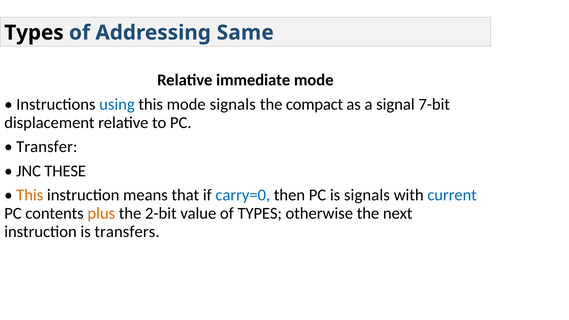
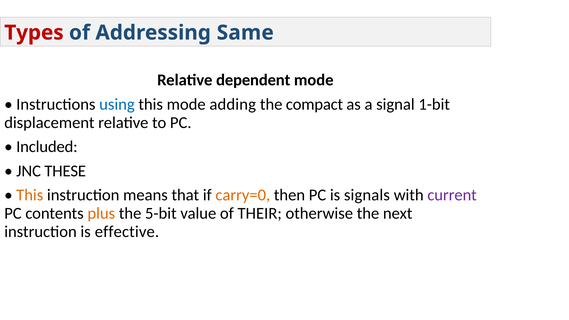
Types at (34, 33) colour: black -> red
immediate: immediate -> dependent
mode signals: signals -> adding
7-bit: 7-bit -> 1-bit
Transfer: Transfer -> Included
carry=0 colour: blue -> orange
current colour: blue -> purple
2-bit: 2-bit -> 5-bit
of TYPES: TYPES -> THEIR
transfers: transfers -> effective
